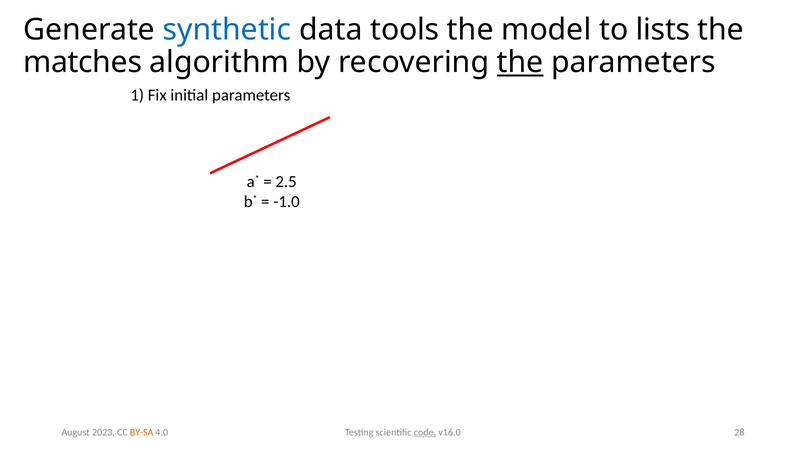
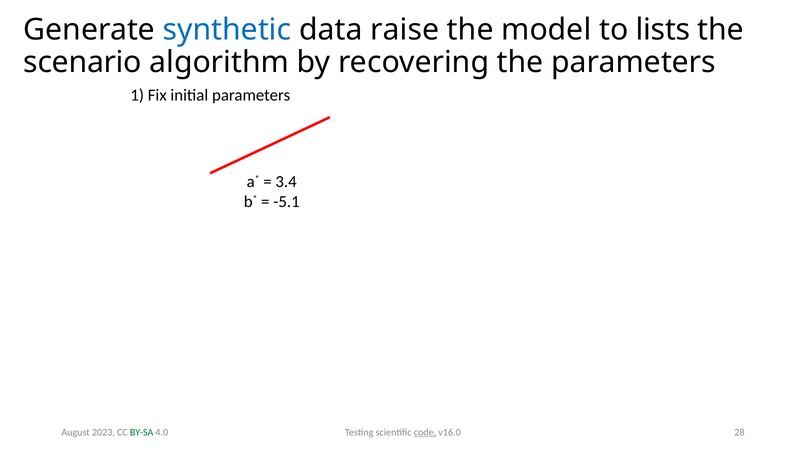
tools: tools -> raise
matches: matches -> scenario
the at (520, 63) underline: present -> none
2.5: 2.5 -> 3.4
-1.0: -1.0 -> -5.1
BY-SA colour: orange -> green
